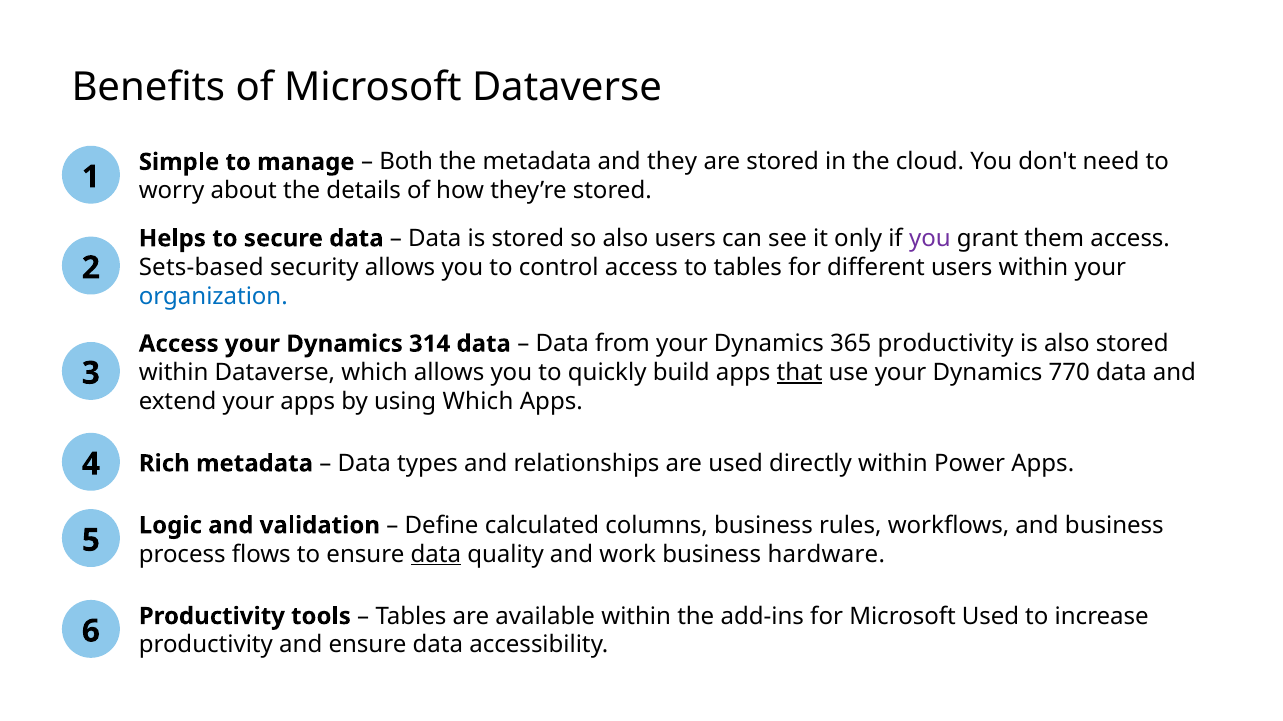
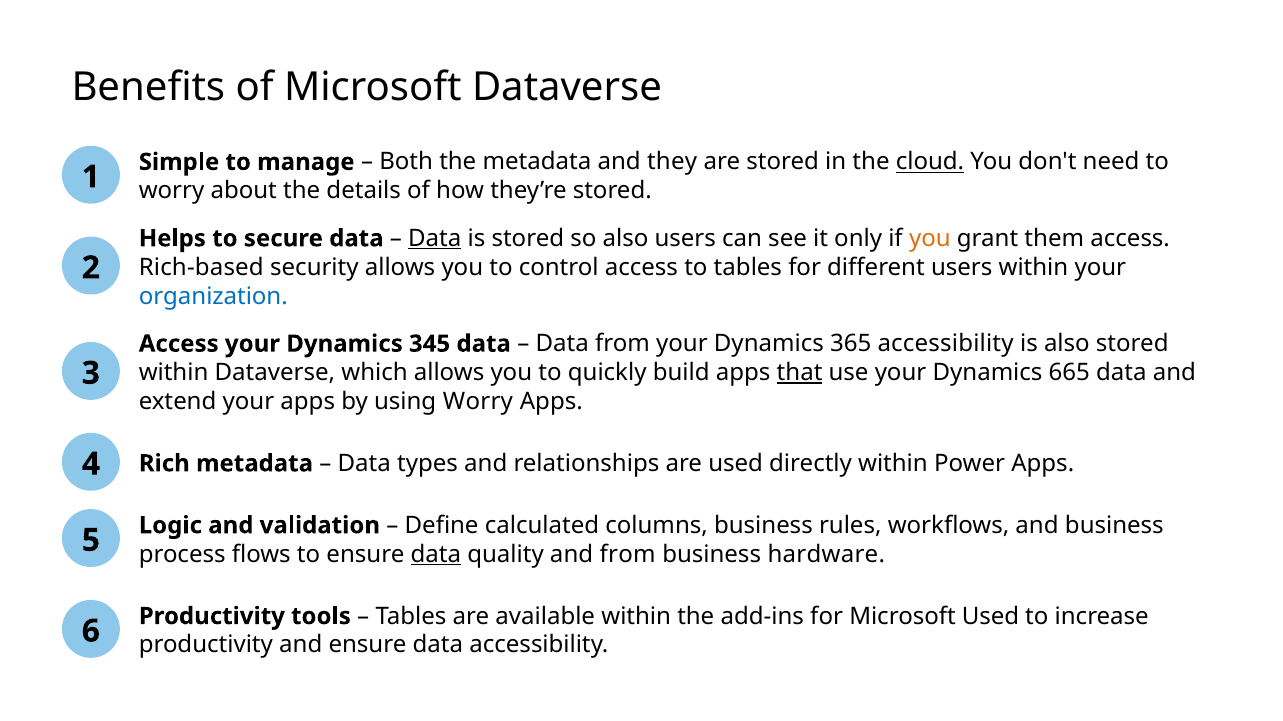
cloud underline: none -> present
Data at (435, 239) underline: none -> present
you at (930, 239) colour: purple -> orange
Sets-based: Sets-based -> Rich-based
314: 314 -> 345
365 productivity: productivity -> accessibility
770: 770 -> 665
using Which: Which -> Worry
and work: work -> from
